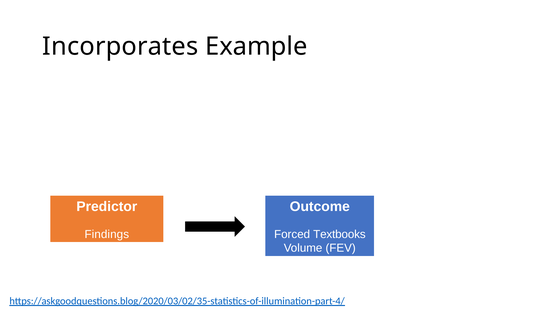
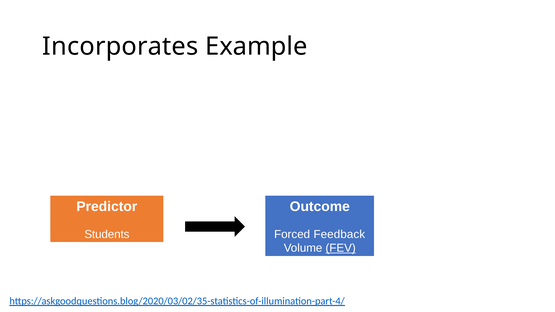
Findings: Findings -> Students
Textbooks: Textbooks -> Feedback
FEV underline: none -> present
